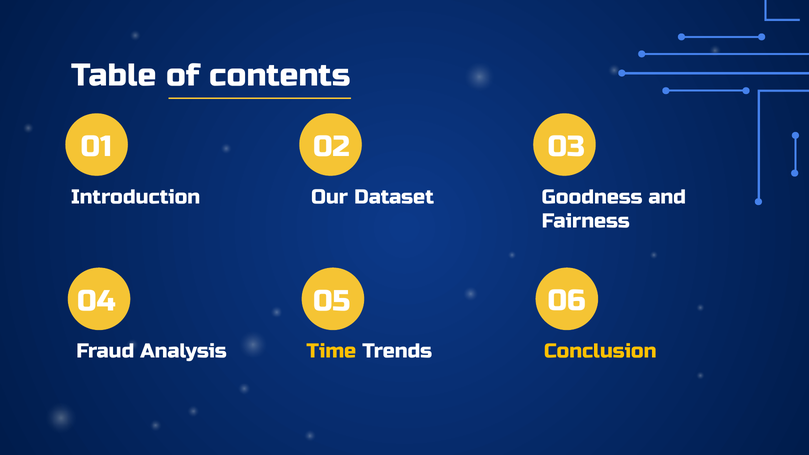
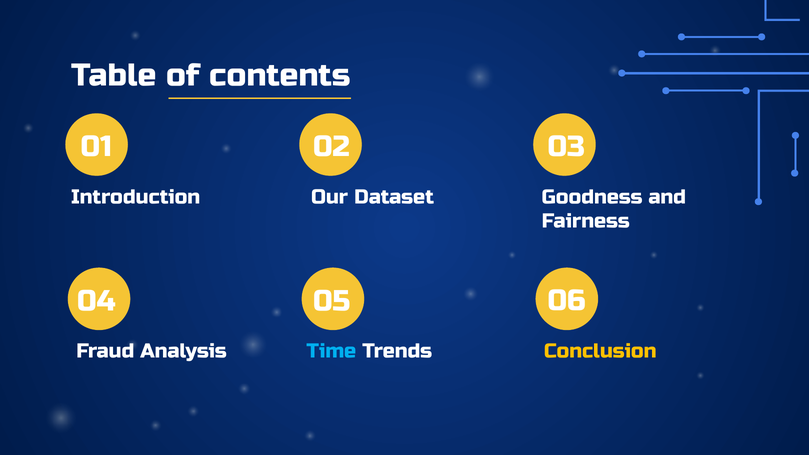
Time colour: yellow -> light blue
